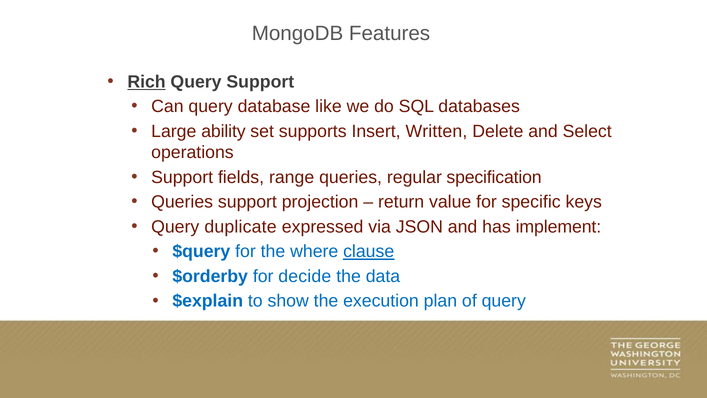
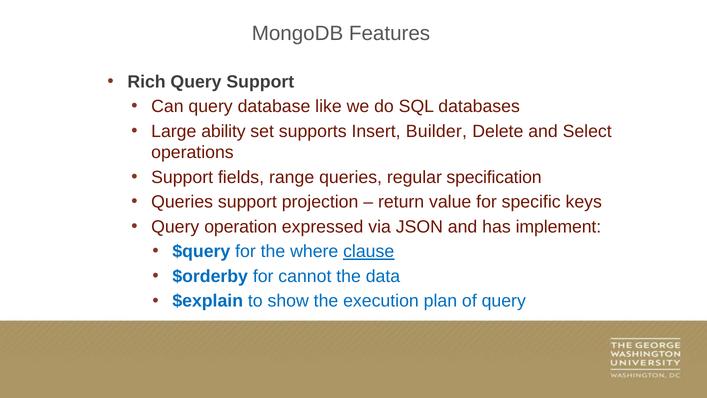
Rich underline: present -> none
Written: Written -> Builder
duplicate: duplicate -> operation
decide: decide -> cannot
